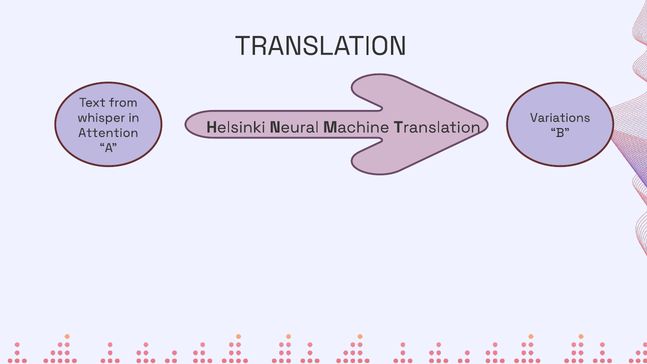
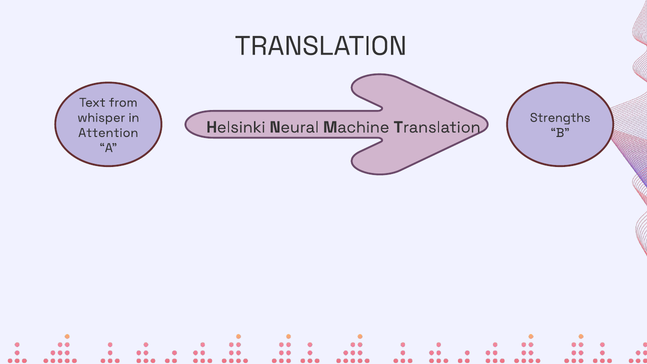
Variations: Variations -> Strengths
